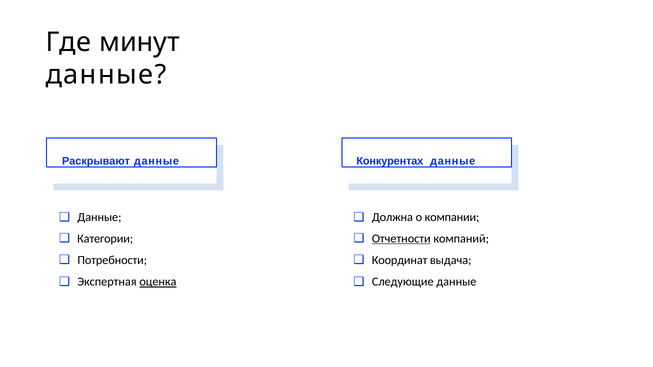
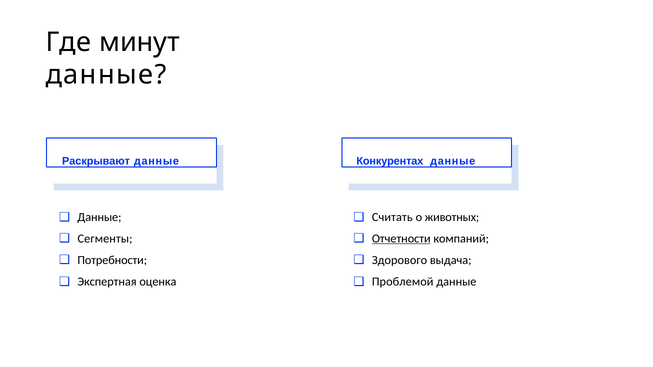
Должна: Должна -> Считать
компании: компании -> животных
Категории: Категории -> Сегменты
Координат: Координат -> Здорового
оценка underline: present -> none
Следующие: Следующие -> Проблемой
